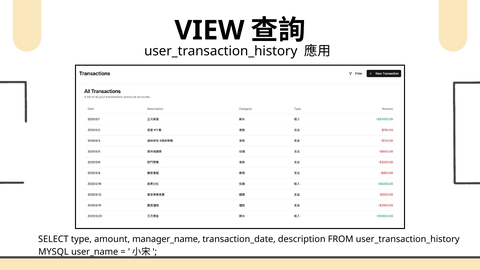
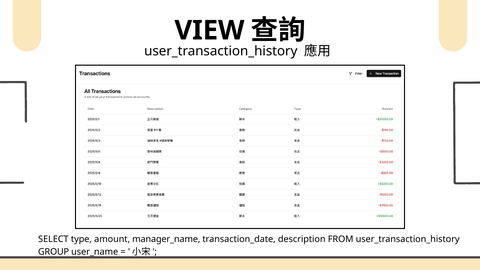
MYSQL: MYSQL -> GROUP
